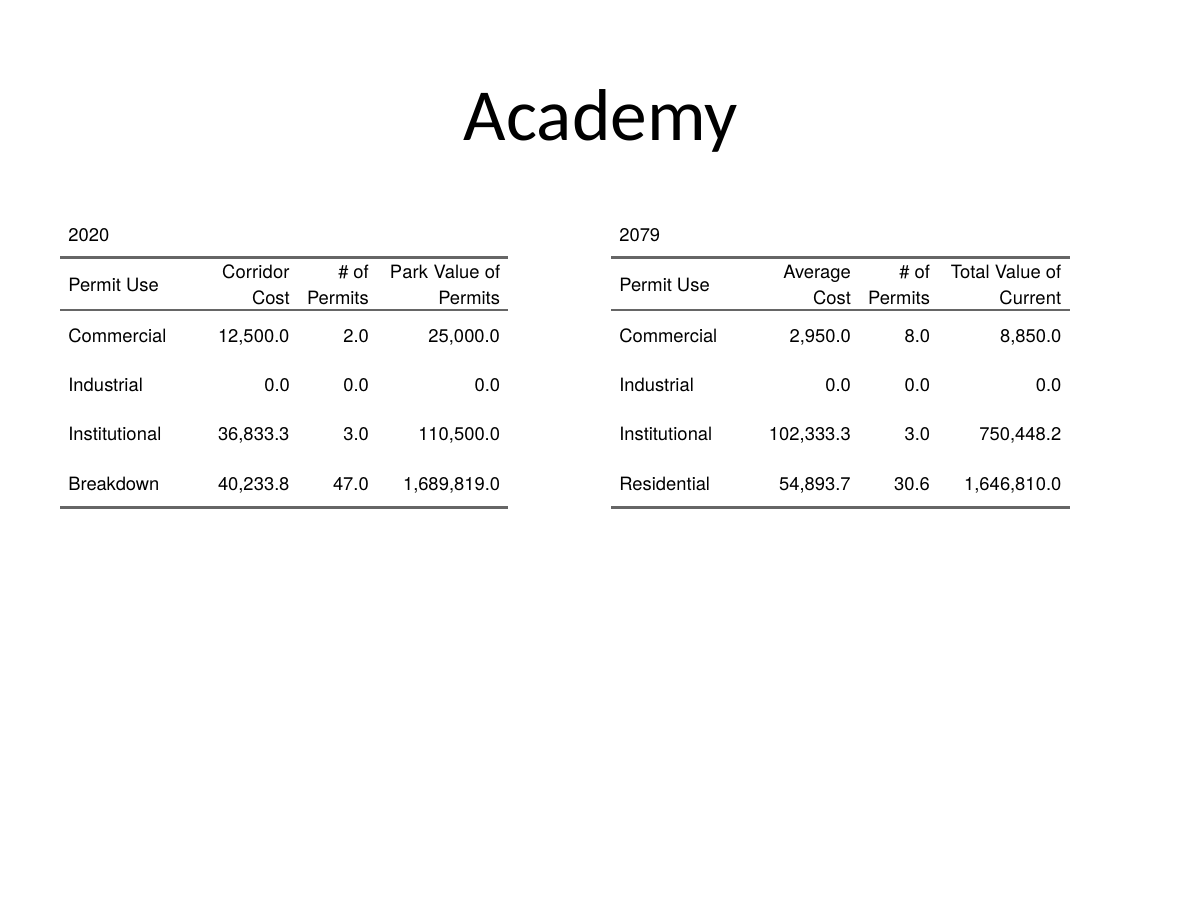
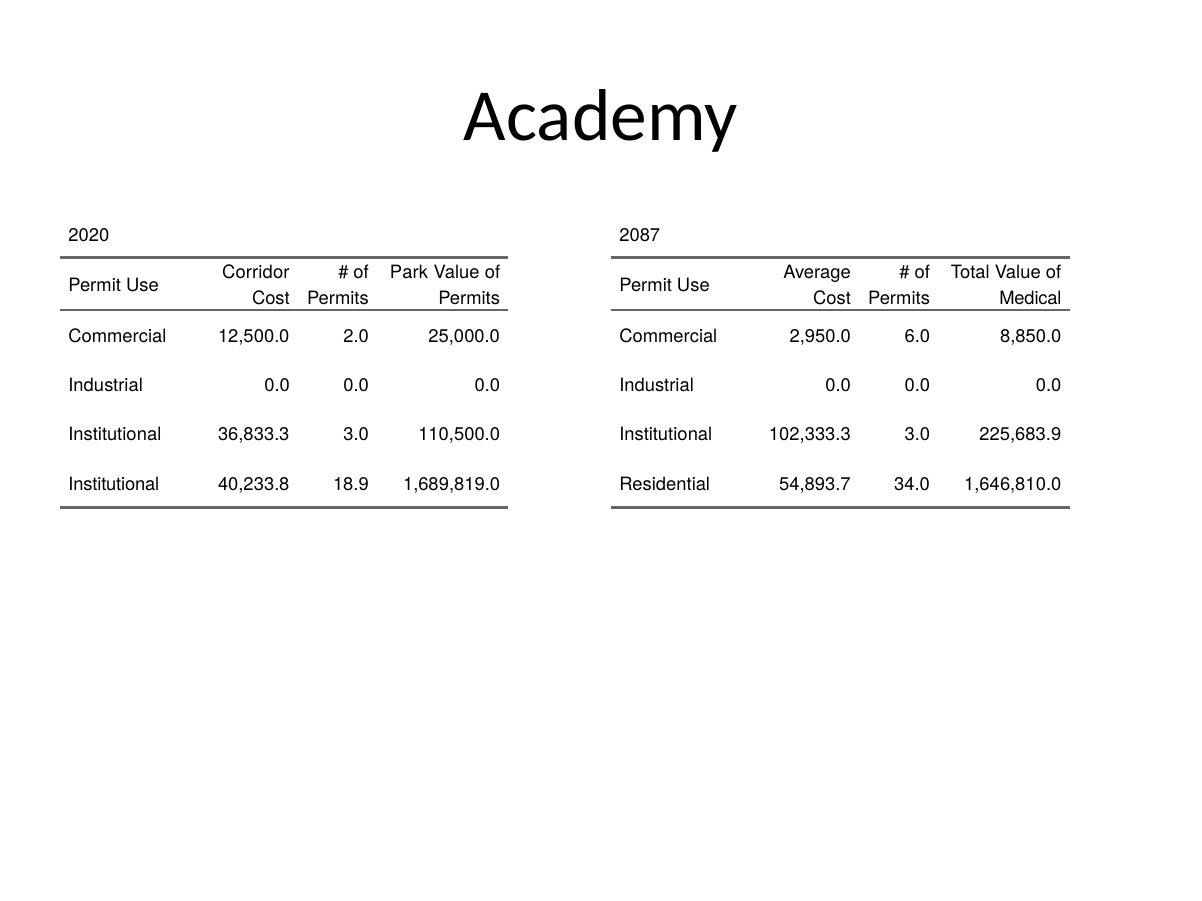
2079: 2079 -> 2087
Current: Current -> Medical
8.0: 8.0 -> 6.0
750,448.2: 750,448.2 -> 225,683.9
Breakdown at (114, 485): Breakdown -> Institutional
47.0: 47.0 -> 18.9
30.6: 30.6 -> 34.0
